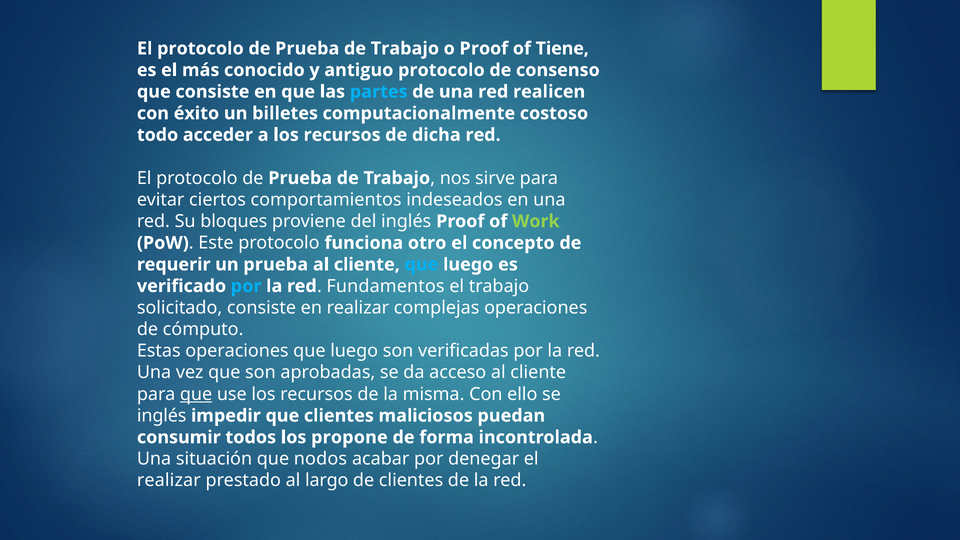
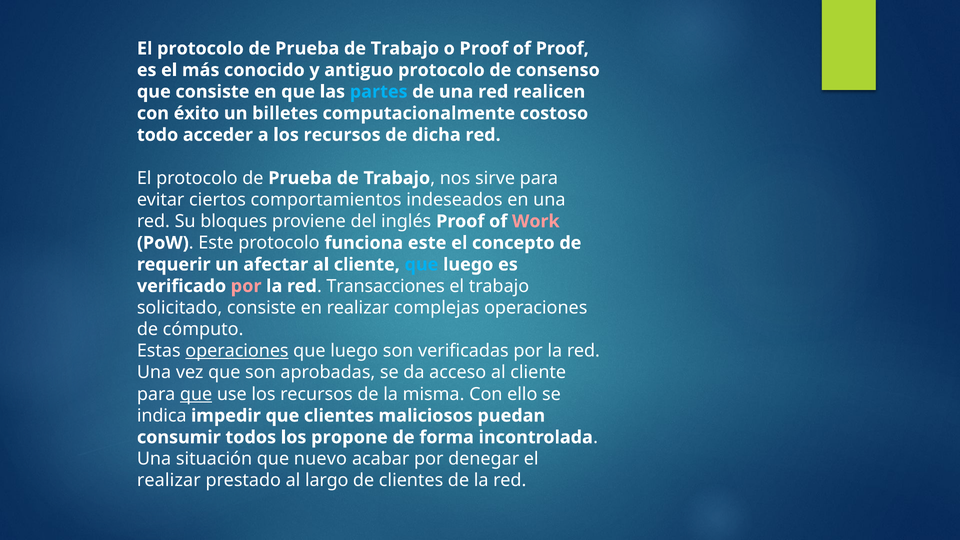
of Tiene: Tiene -> Proof
Work colour: light green -> pink
funciona otro: otro -> este
un prueba: prueba -> afectar
por at (246, 286) colour: light blue -> pink
Fundamentos: Fundamentos -> Transacciones
operaciones at (237, 351) underline: none -> present
inglés at (162, 416): inglés -> indica
nodos: nodos -> nuevo
